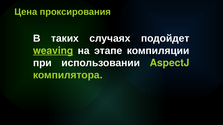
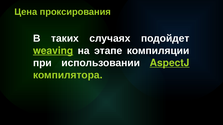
AspectJ underline: none -> present
